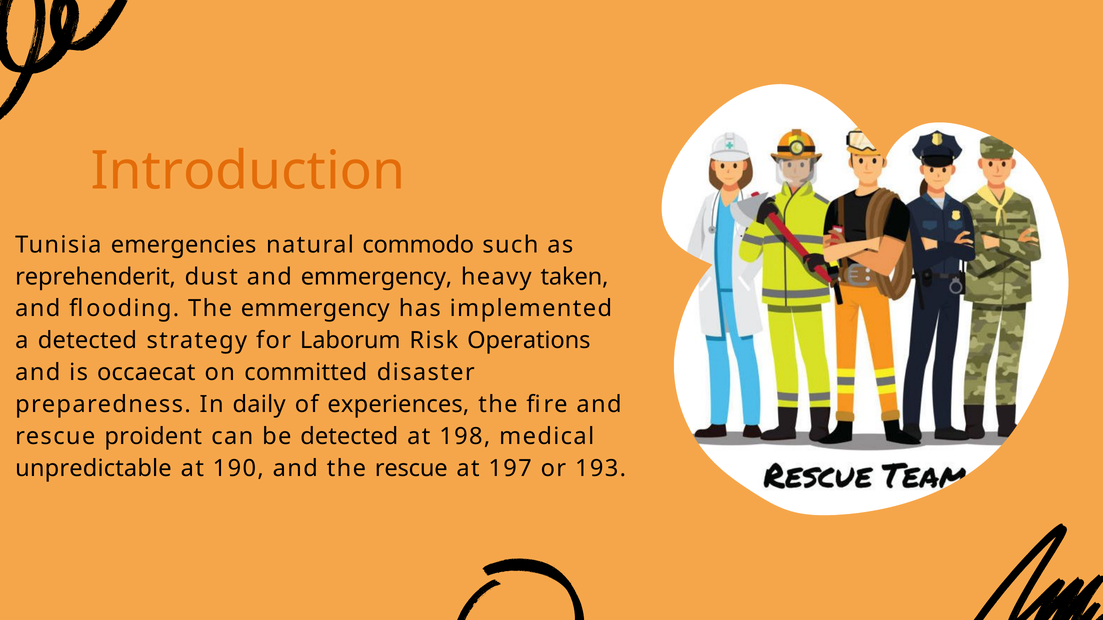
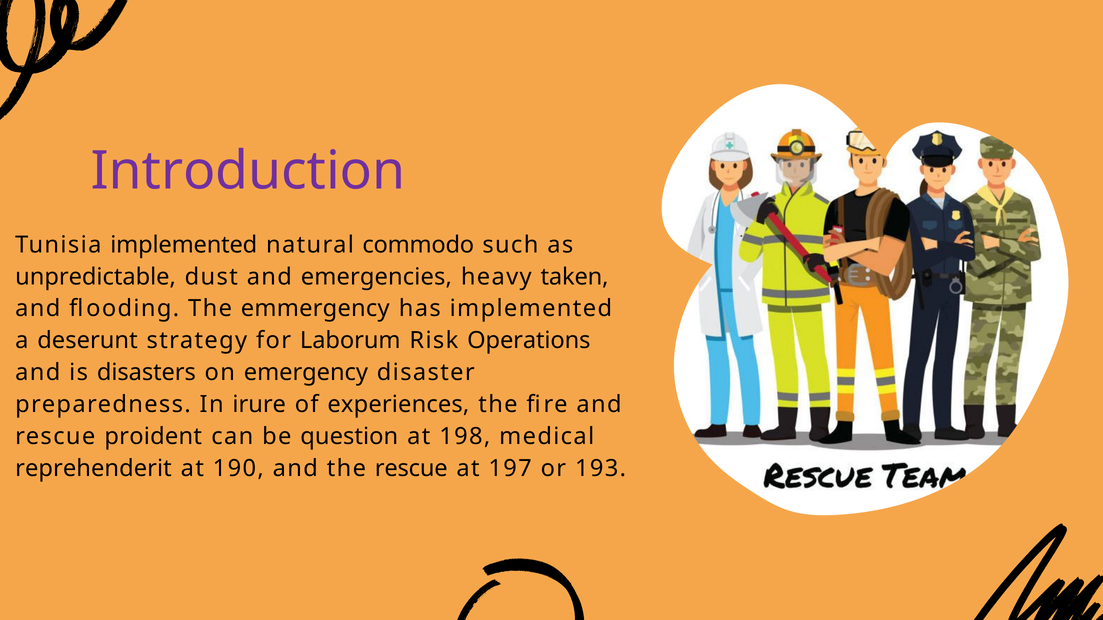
Introduction colour: orange -> purple
Tunisia emergencies: emergencies -> implemented
reprehenderit: reprehenderit -> unpredictable
and emmergency: emmergency -> emergencies
a detected: detected -> deserunt
occaecat: occaecat -> disasters
committed: committed -> emergency
daily: daily -> irure
be detected: detected -> question
unpredictable: unpredictable -> reprehenderit
